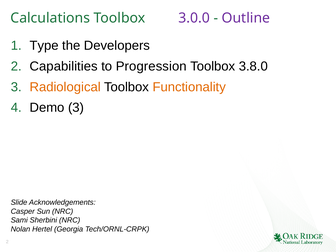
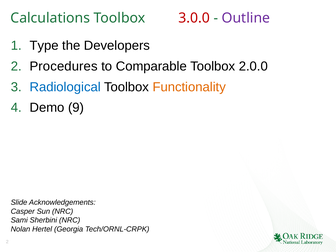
3.0.0 colour: purple -> red
Capabilities: Capabilities -> Procedures
Progression: Progression -> Comparable
3.8.0: 3.8.0 -> 2.0.0
Radiological colour: orange -> blue
Demo 3: 3 -> 9
